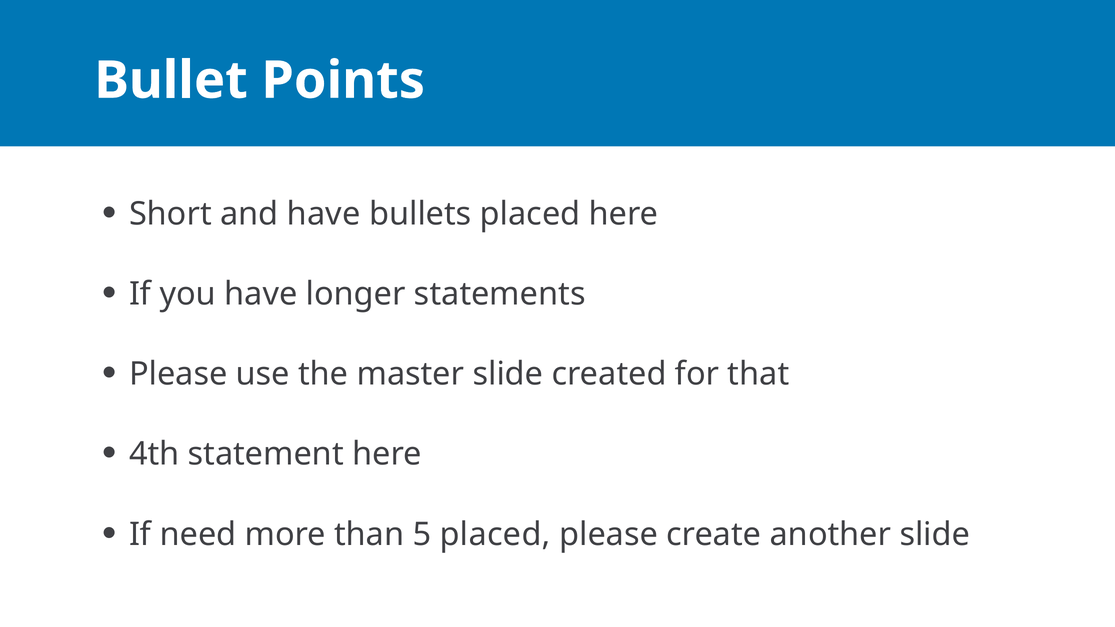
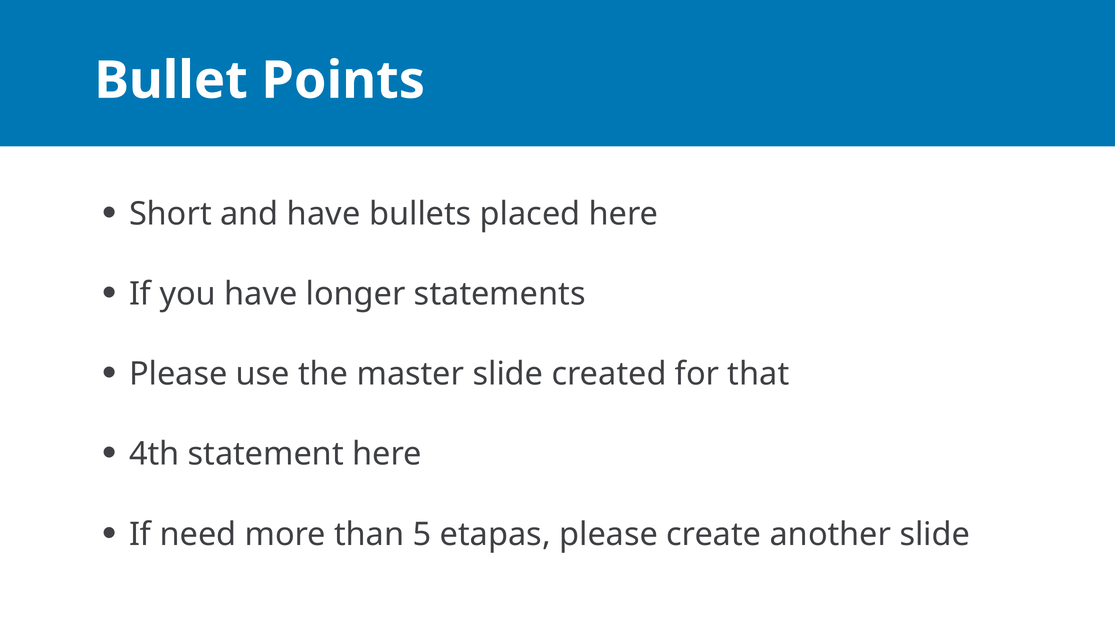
5 placed: placed -> etapas
